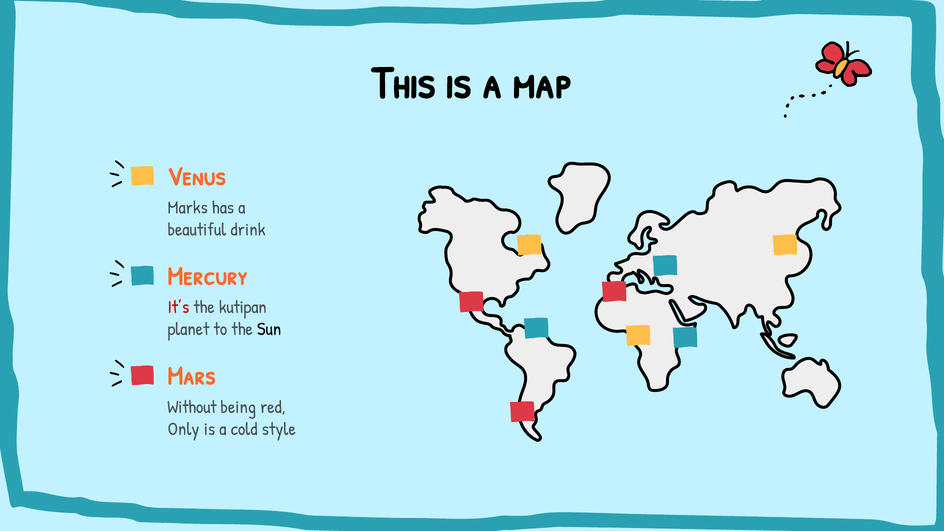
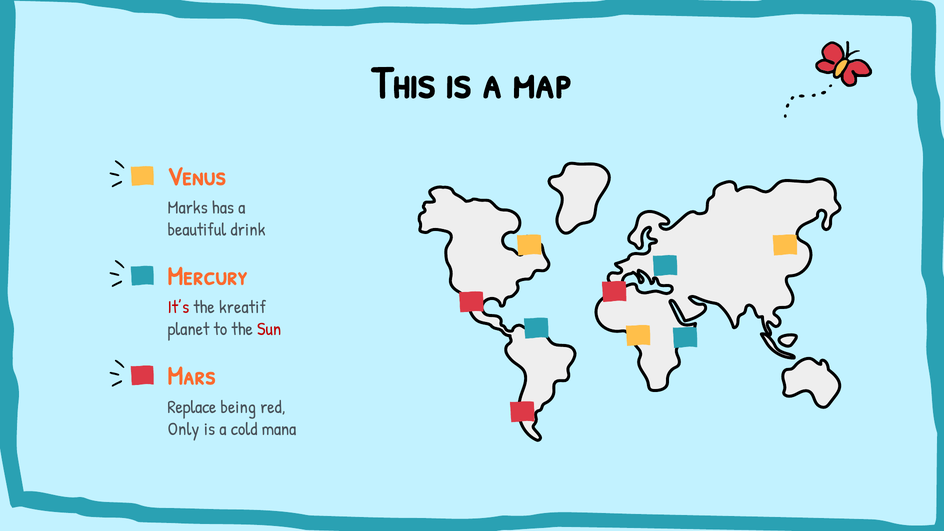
kutipan: kutipan -> kreatif
Sun colour: black -> red
Without: Without -> Replace
style: style -> mana
